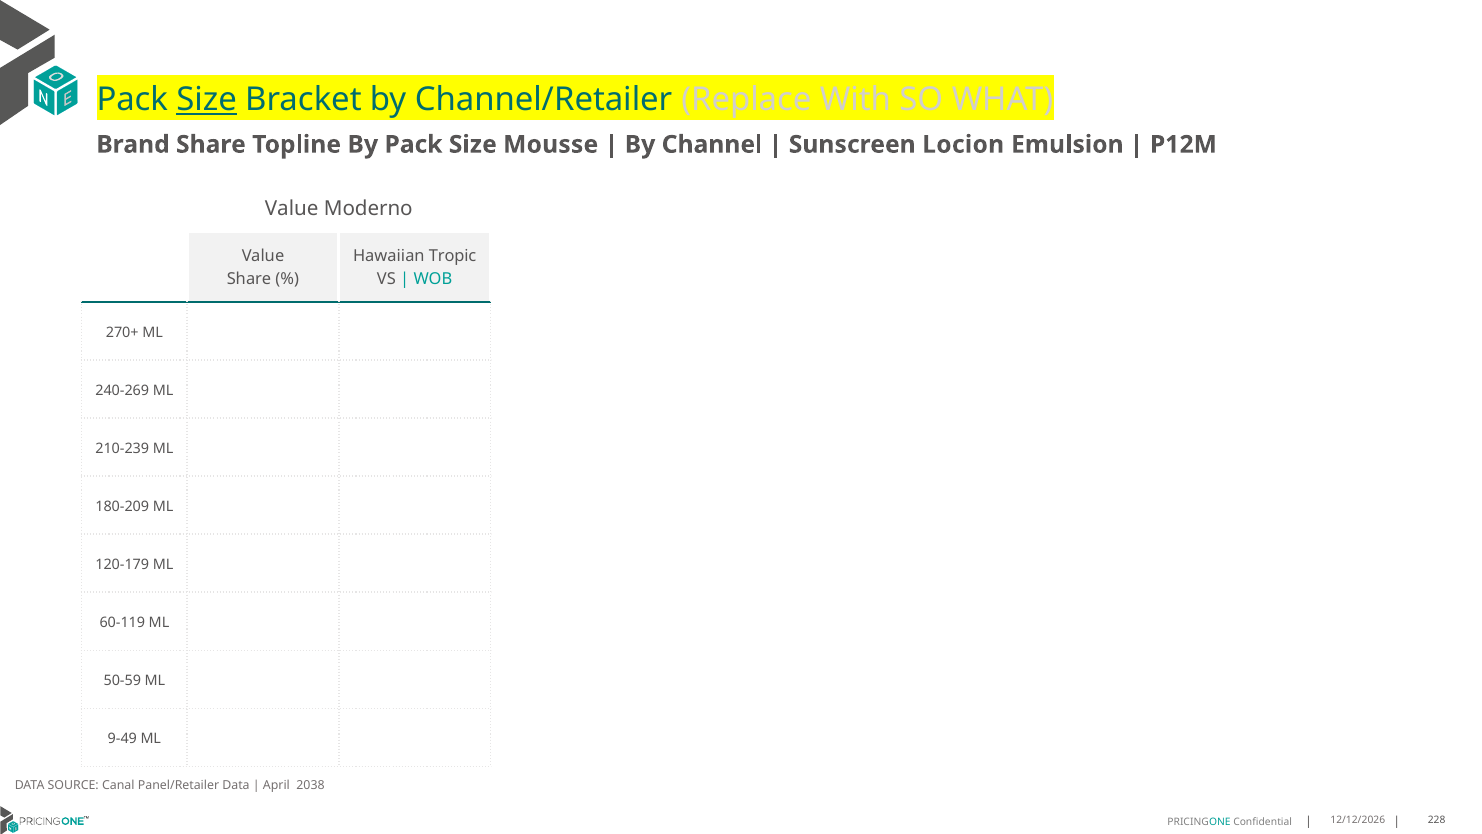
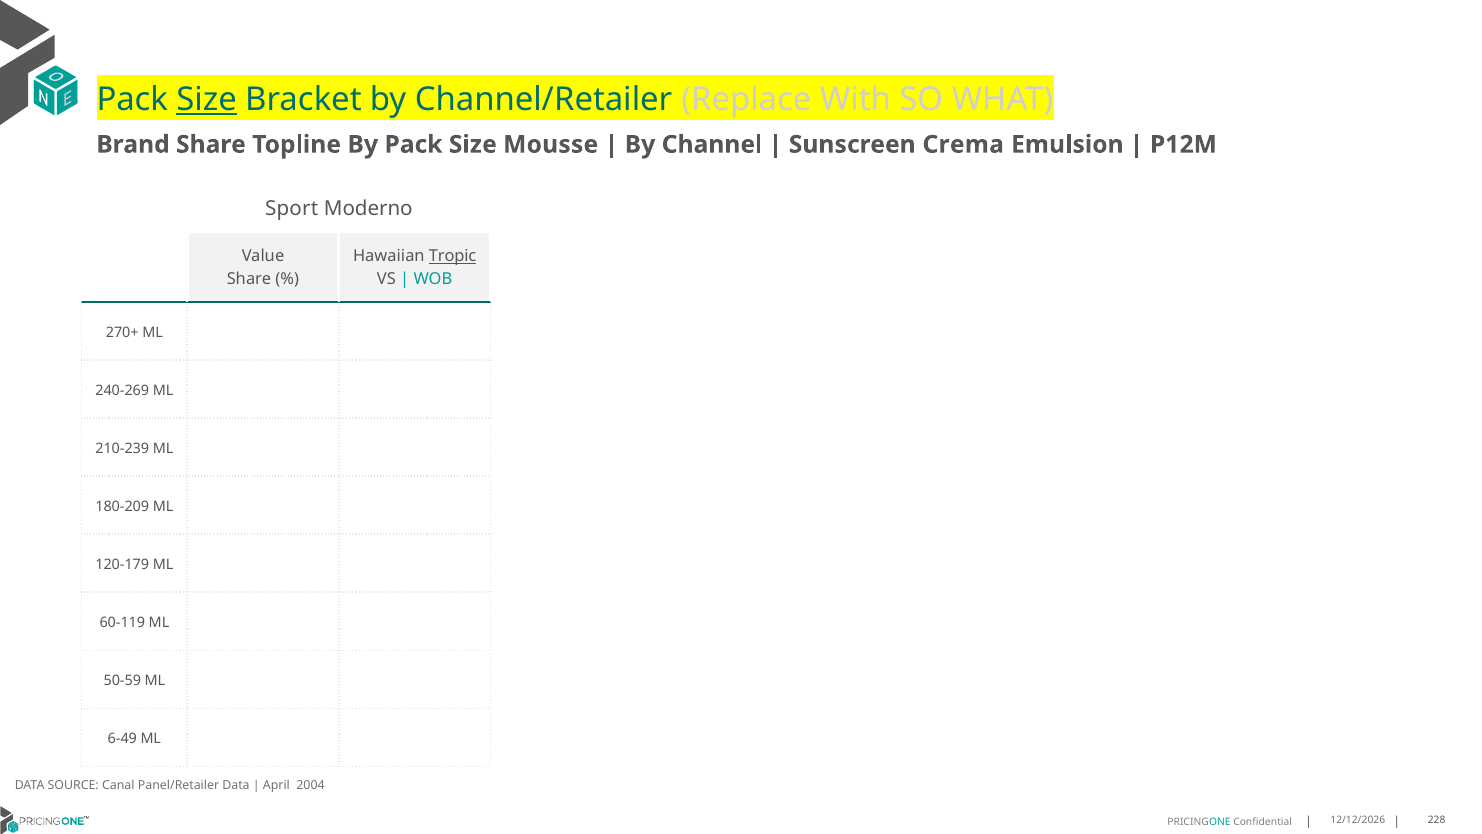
Locion: Locion -> Crema
Value at (292, 208): Value -> Sport
Tropic underline: none -> present
9-49: 9-49 -> 6-49
2038: 2038 -> 2004
